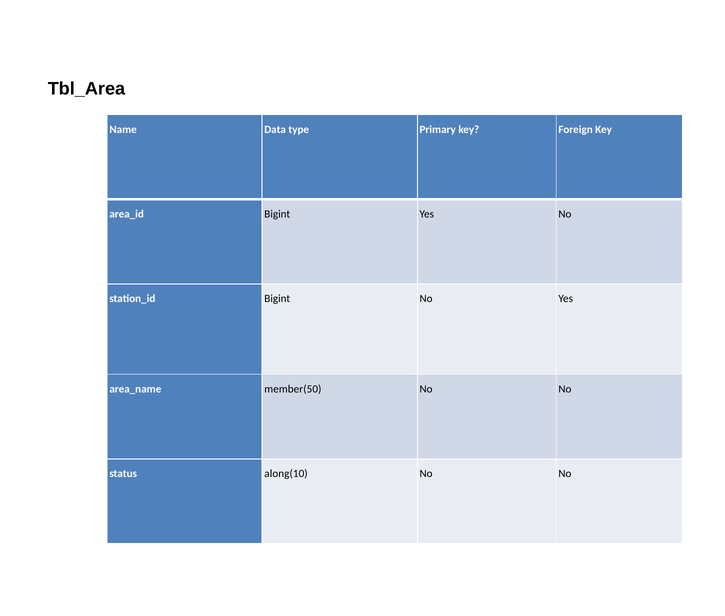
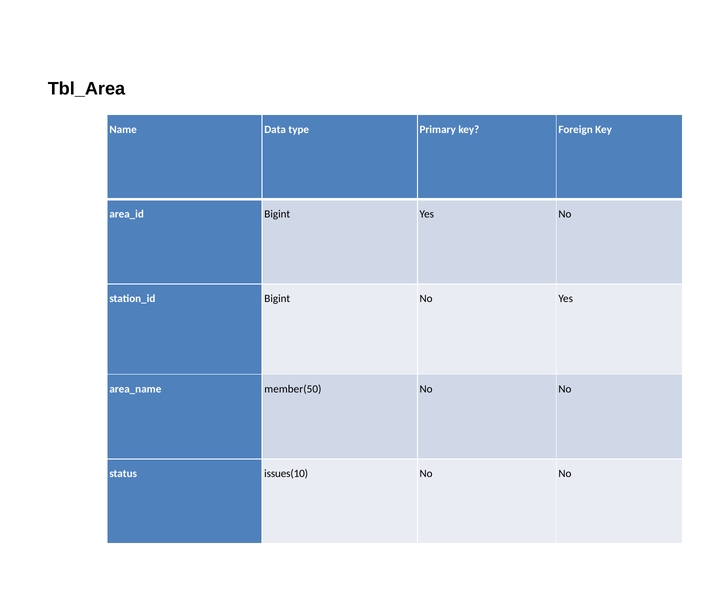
along(10: along(10 -> issues(10
